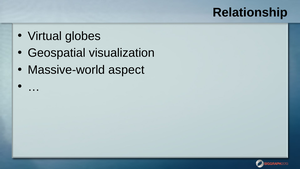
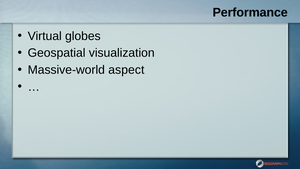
Relationship: Relationship -> Performance
